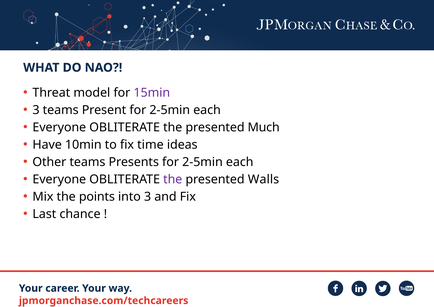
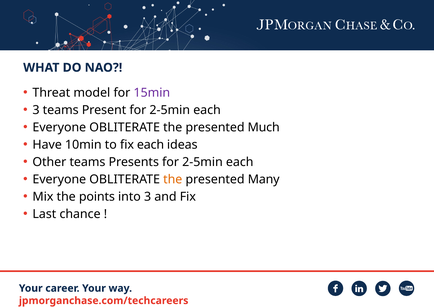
fix time: time -> each
the at (173, 179) colour: purple -> orange
Walls: Walls -> Many
